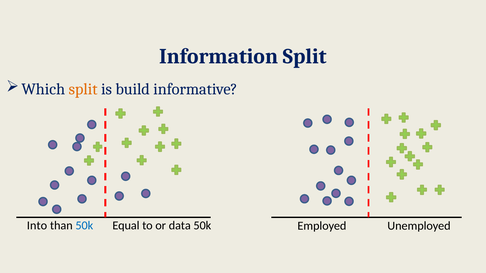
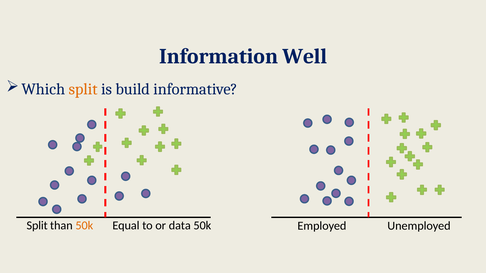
Information Split: Split -> Well
Into at (37, 226): Into -> Split
50k at (84, 226) colour: blue -> orange
